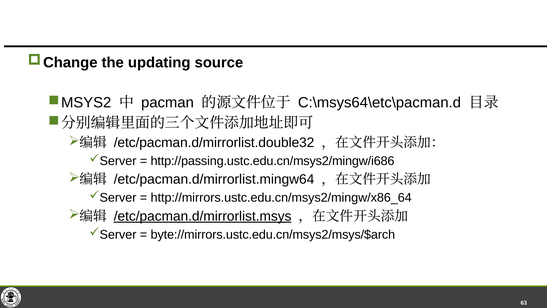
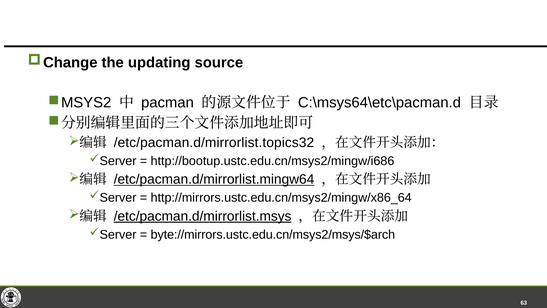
/etc/pacman.d/mirrorlist.double32: /etc/pacman.d/mirrorlist.double32 -> /etc/pacman.d/mirrorlist.topics32
http://passing.ustc.edu.cn/msys2/mingw/i686: http://passing.ustc.edu.cn/msys2/mingw/i686 -> http://bootup.ustc.edu.cn/msys2/mingw/i686
/etc/pacman.d/mirrorlist.mingw64 underline: none -> present
